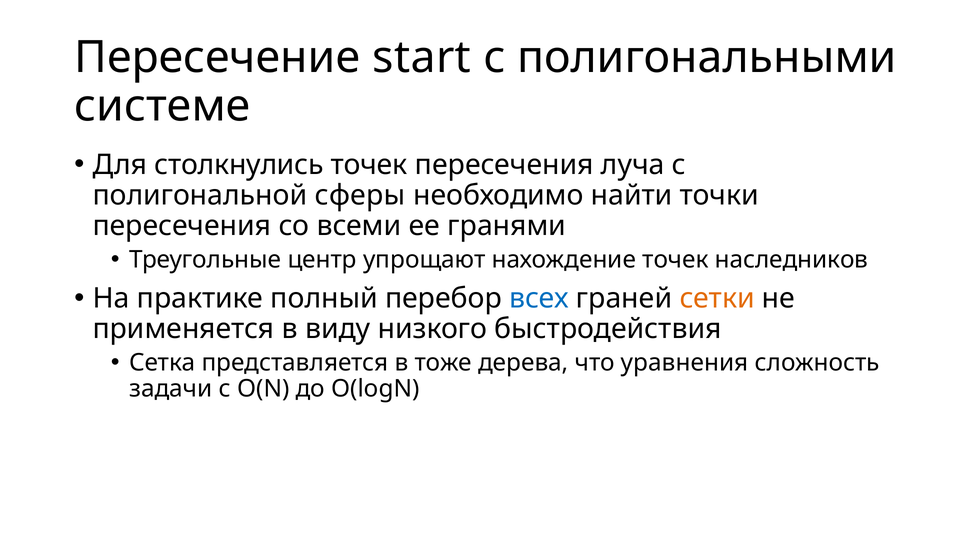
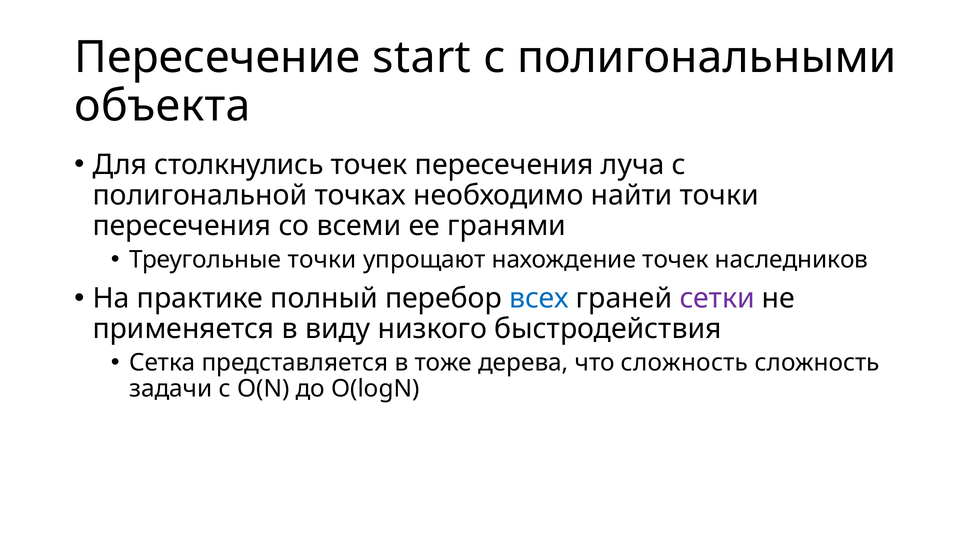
системе: системе -> объекта
сферы: сферы -> точках
Треугольные центр: центр -> точки
сетки colour: orange -> purple
что уравнения: уравнения -> сложность
